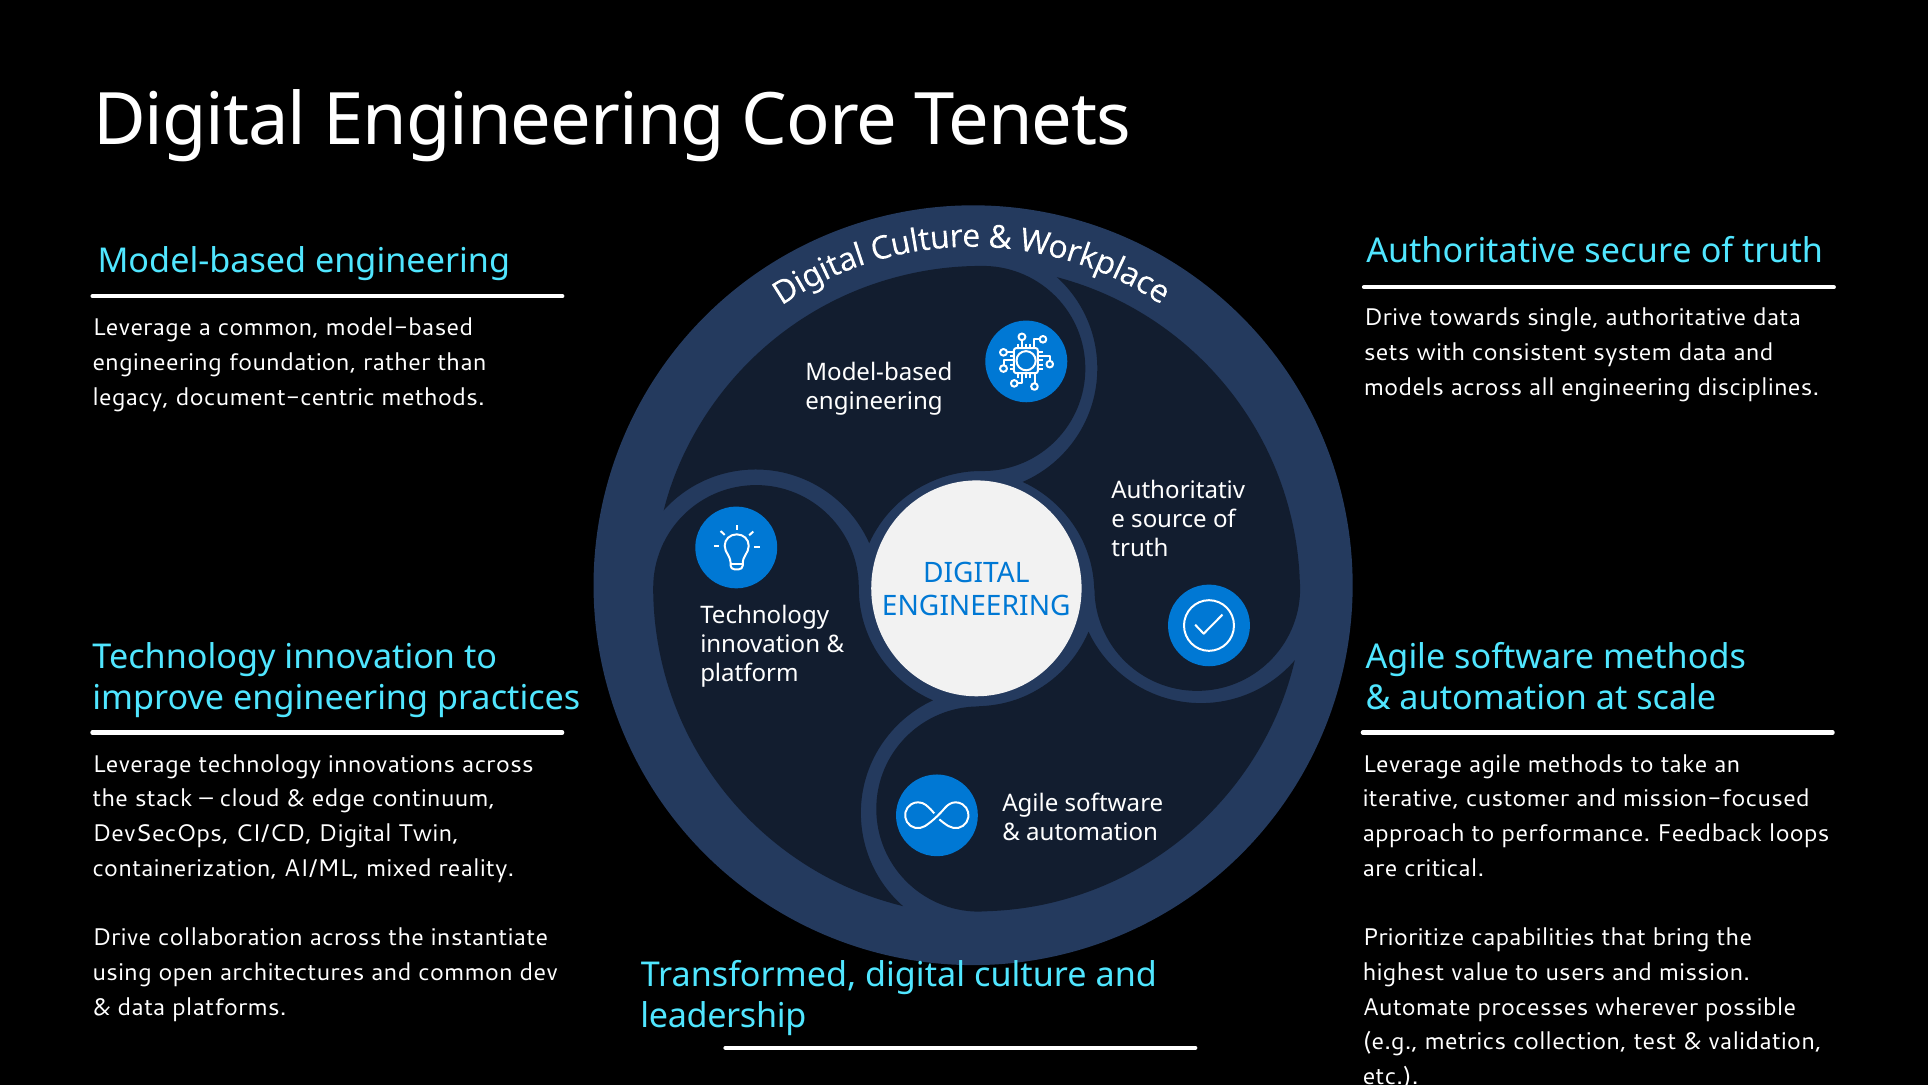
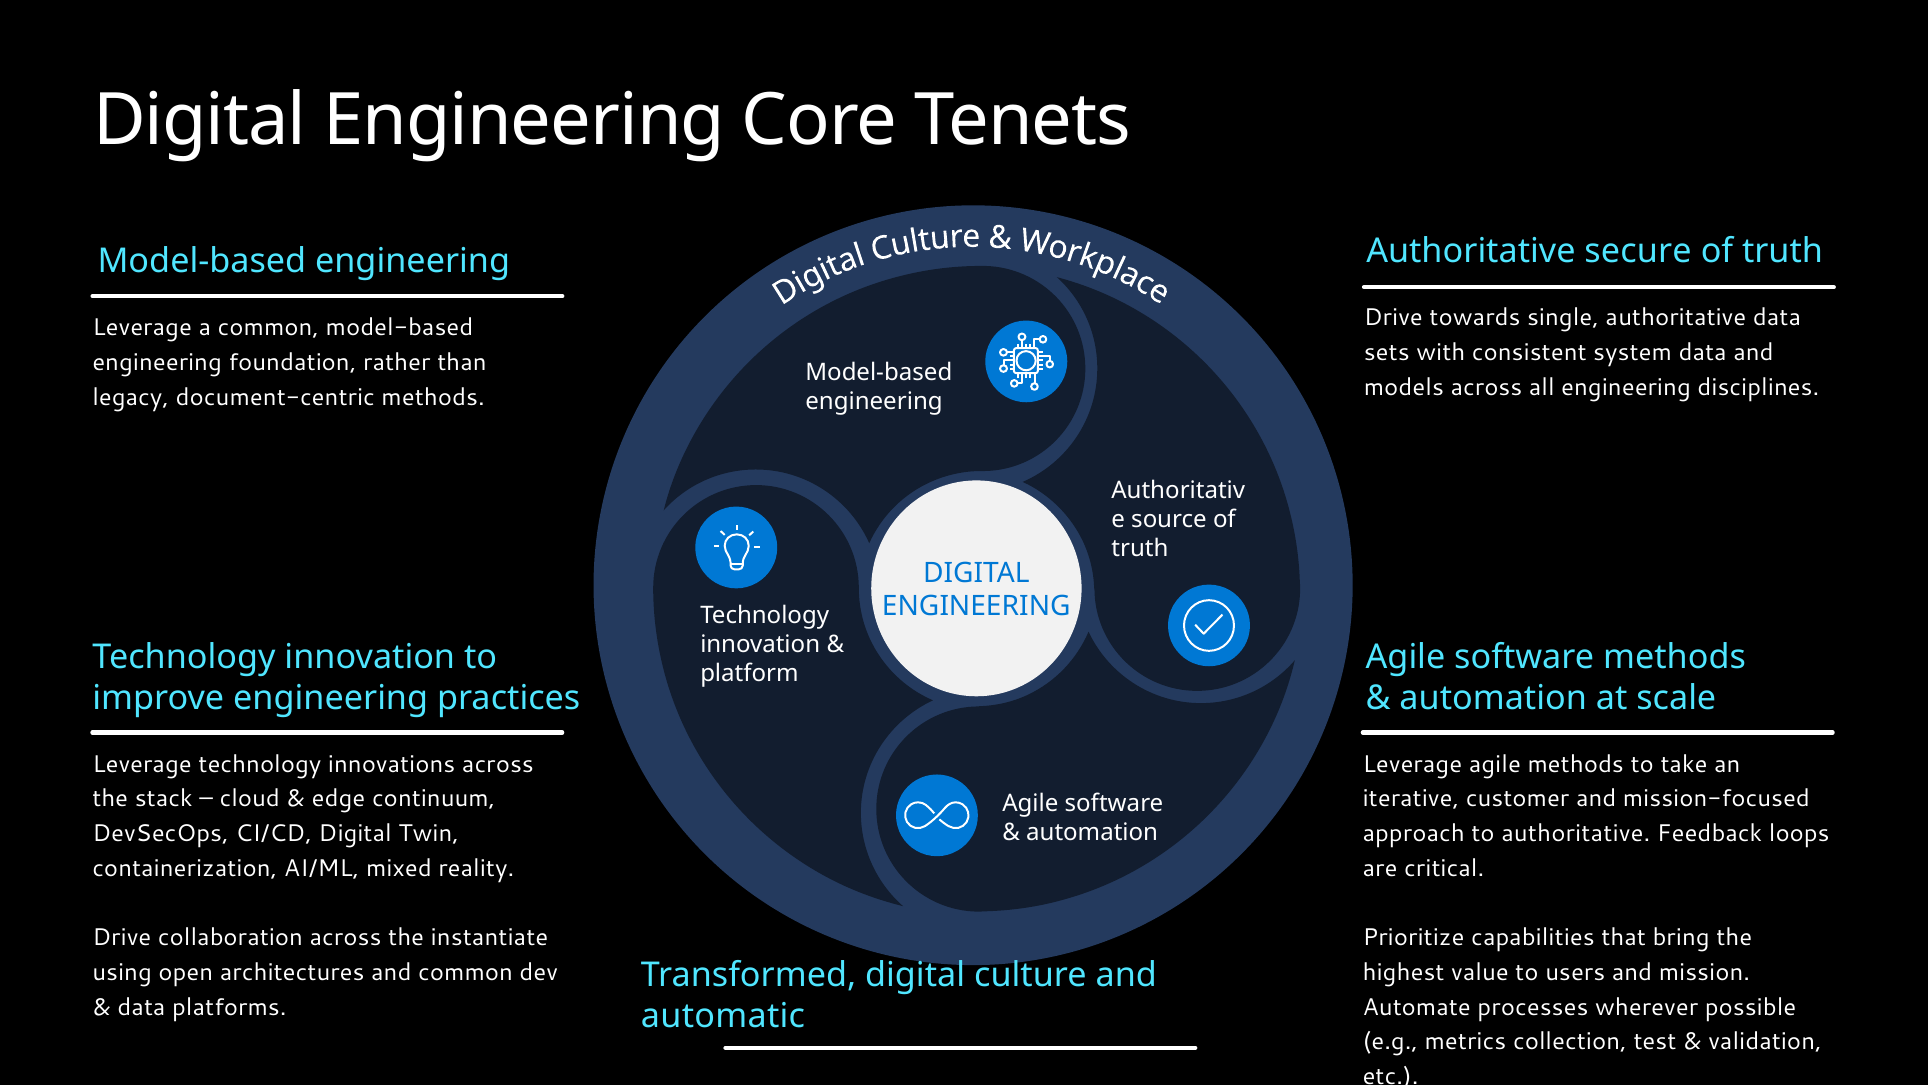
to performance: performance -> authoritative
leadership: leadership -> automatic
